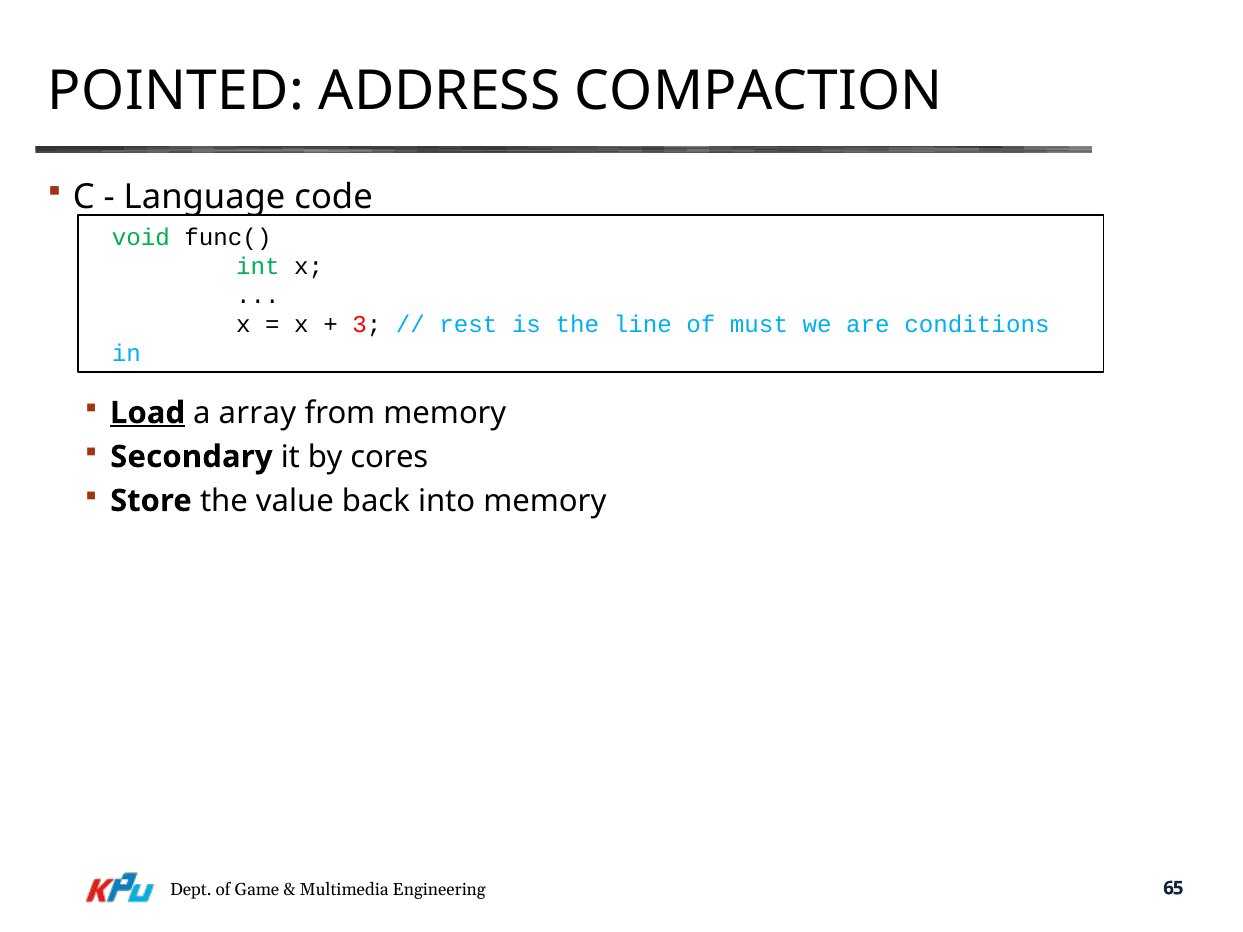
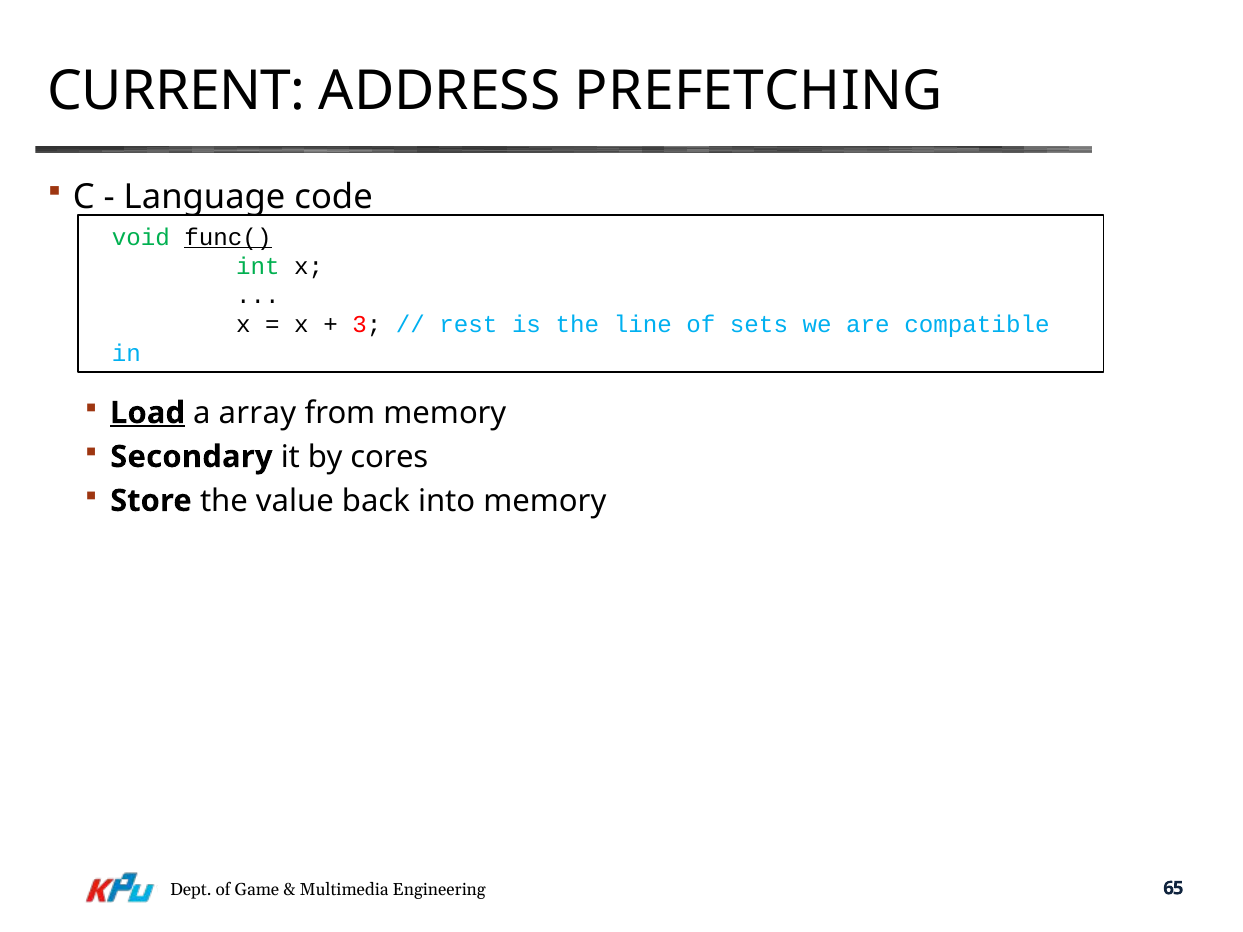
POINTED: POINTED -> CURRENT
COMPACTION: COMPACTION -> PREFETCHING
func( underline: none -> present
must: must -> sets
conditions: conditions -> compatible
